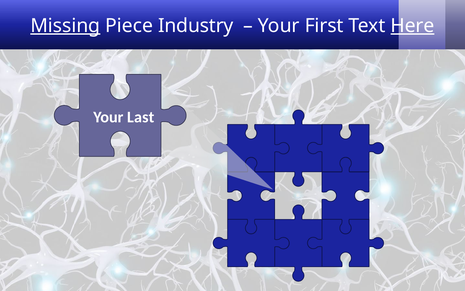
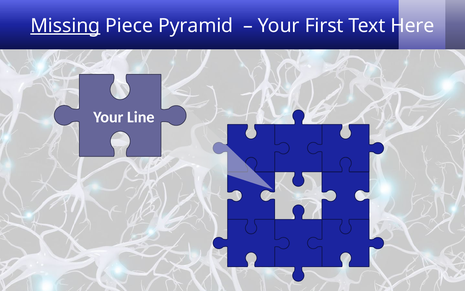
Industry: Industry -> Pyramid
Here underline: present -> none
Last: Last -> Line
